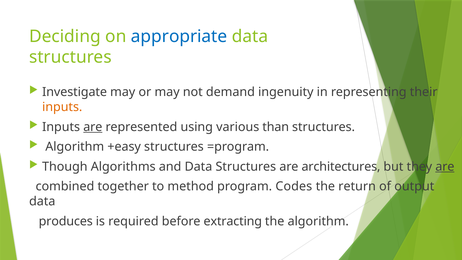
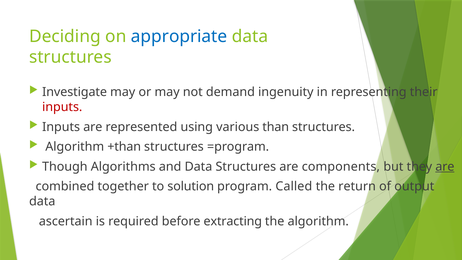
inputs at (62, 107) colour: orange -> red
are at (93, 127) underline: present -> none
+easy: +easy -> +than
architectures: architectures -> components
method: method -> solution
Codes: Codes -> Called
produces: produces -> ascertain
